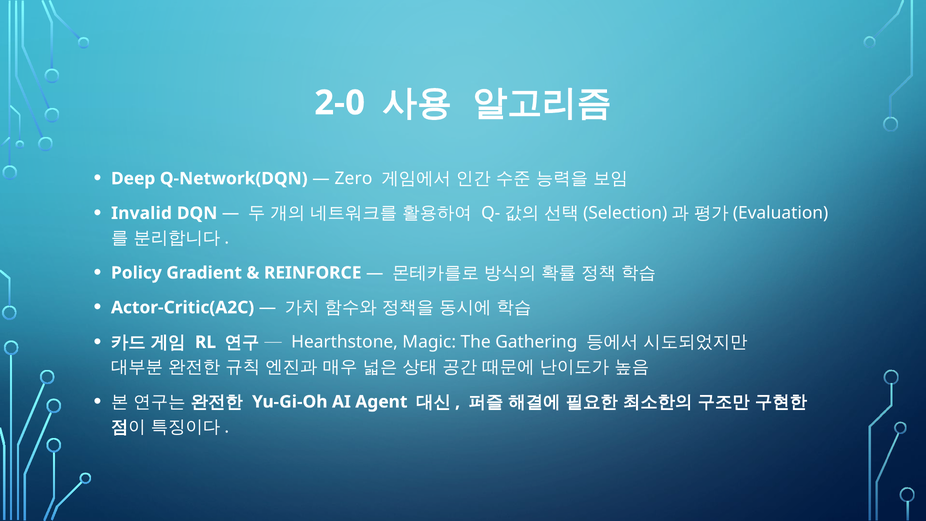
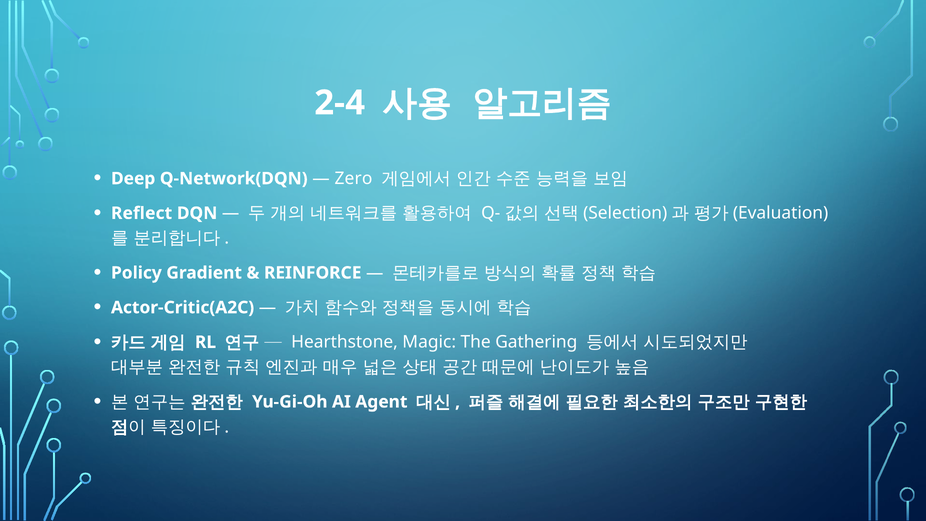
2-0: 2-0 -> 2-4
Invalid: Invalid -> Reflect
